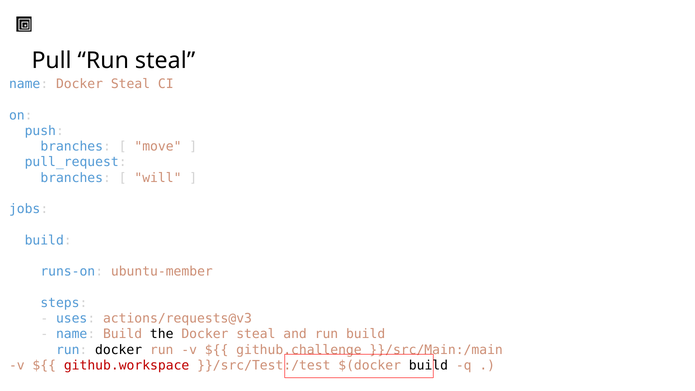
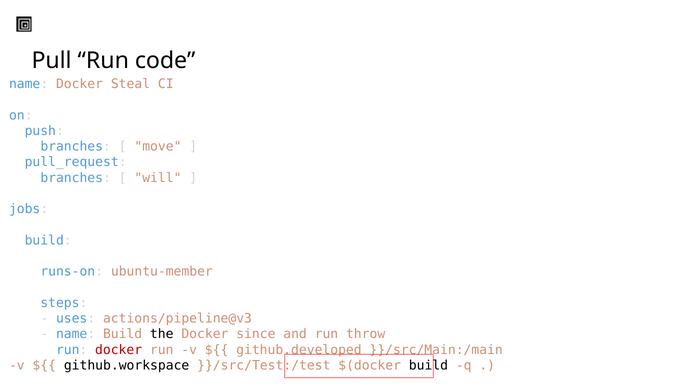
Run steal: steal -> code
actions/requests@v3: actions/requests@v3 -> actions/pipeline@v3
steal at (256, 334): steal -> since
run build: build -> throw
docker at (119, 350) colour: black -> red
github.challenge: github.challenge -> github.developed
github.workspace colour: red -> black
